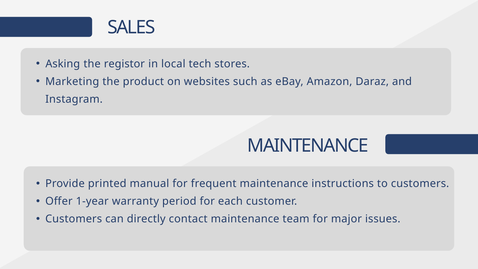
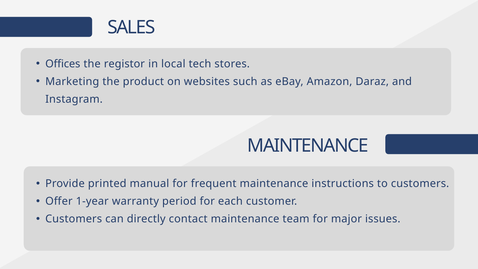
Asking: Asking -> Offices
